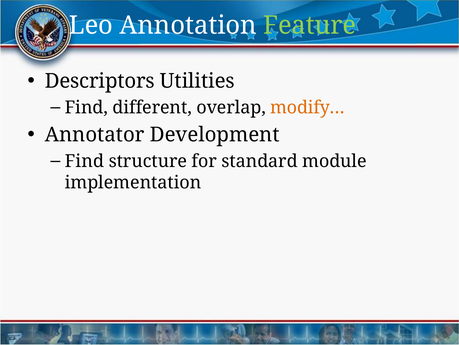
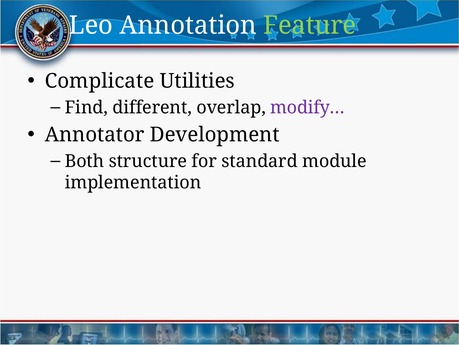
Descriptors: Descriptors -> Complicate
modify… colour: orange -> purple
Find at (84, 161): Find -> Both
